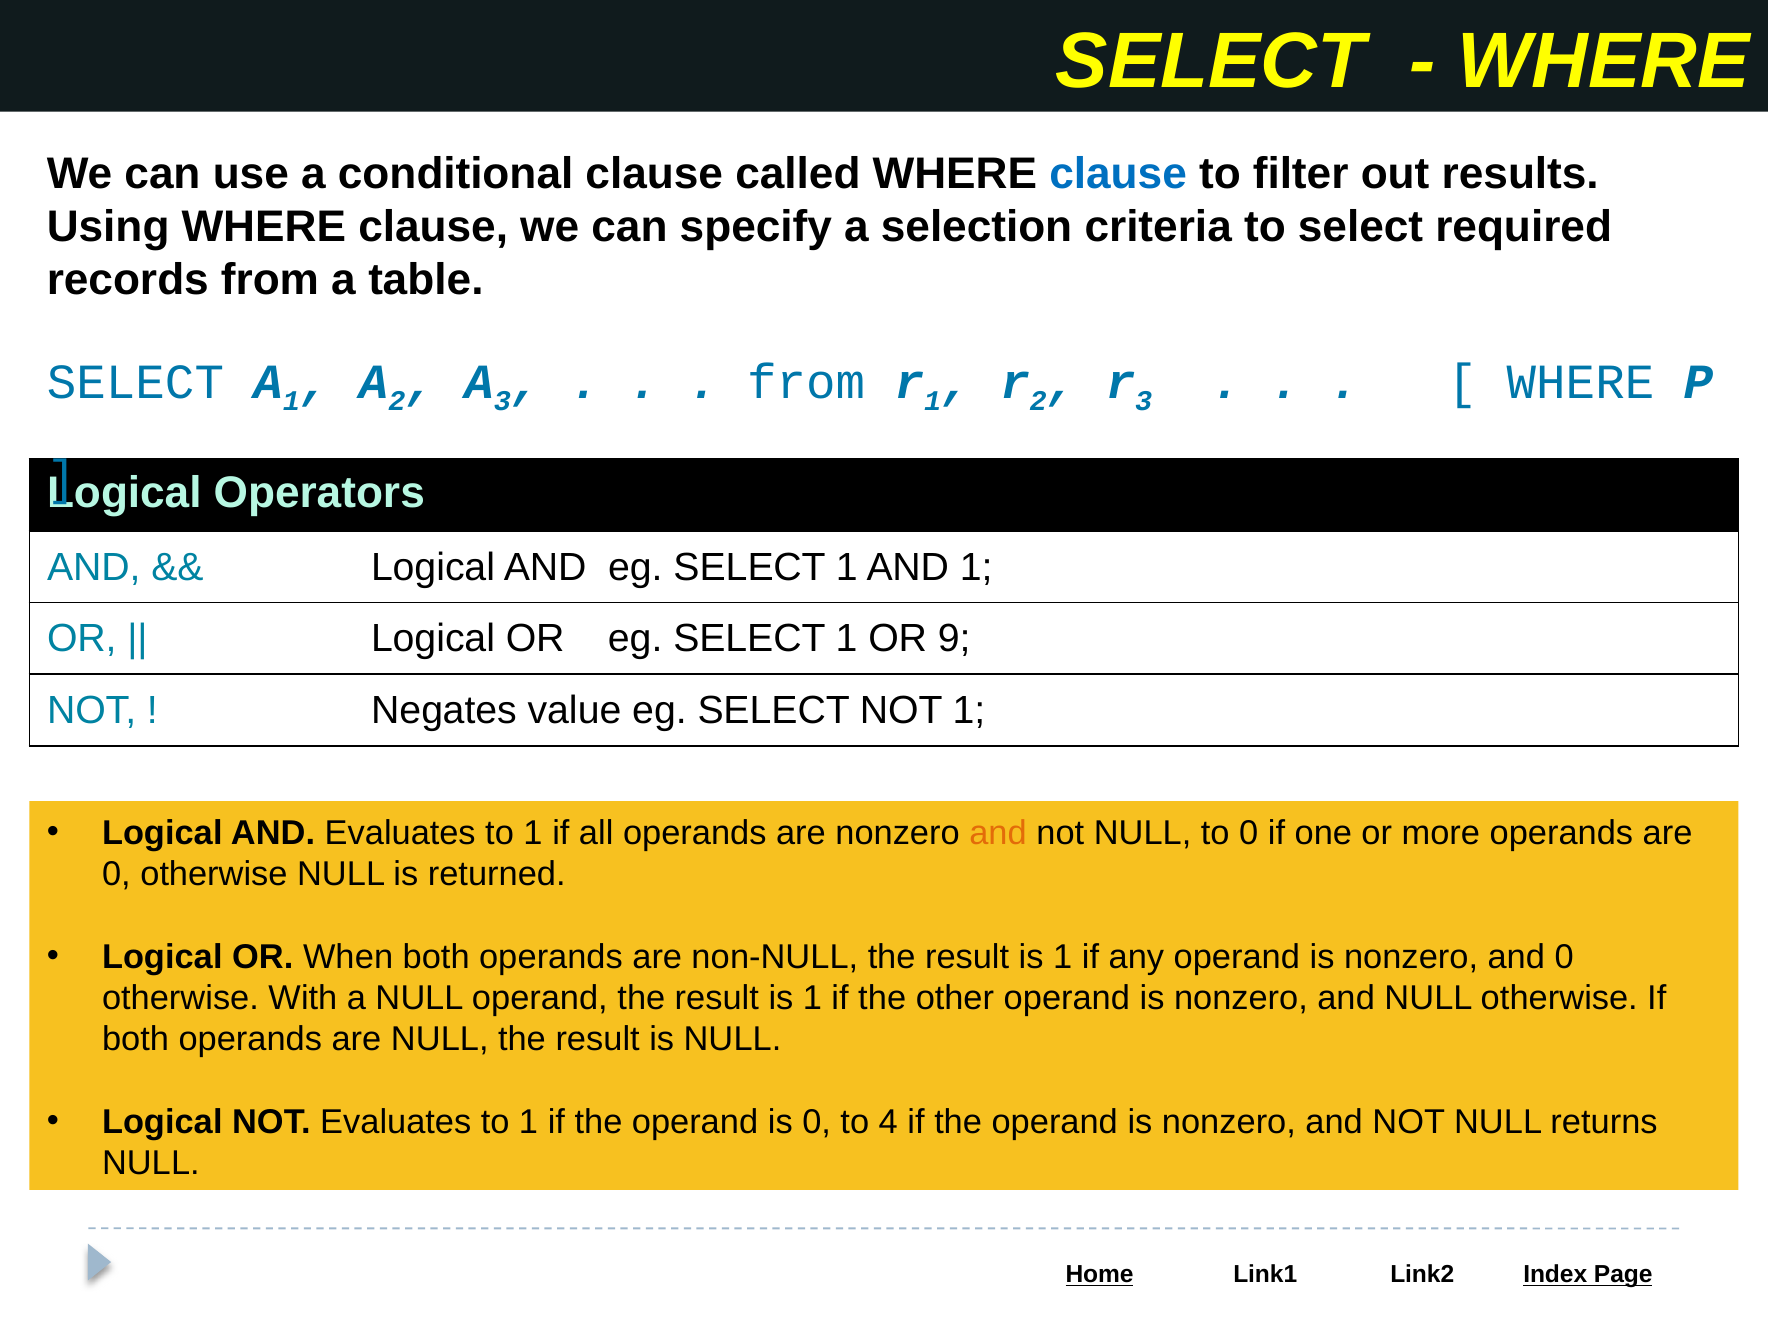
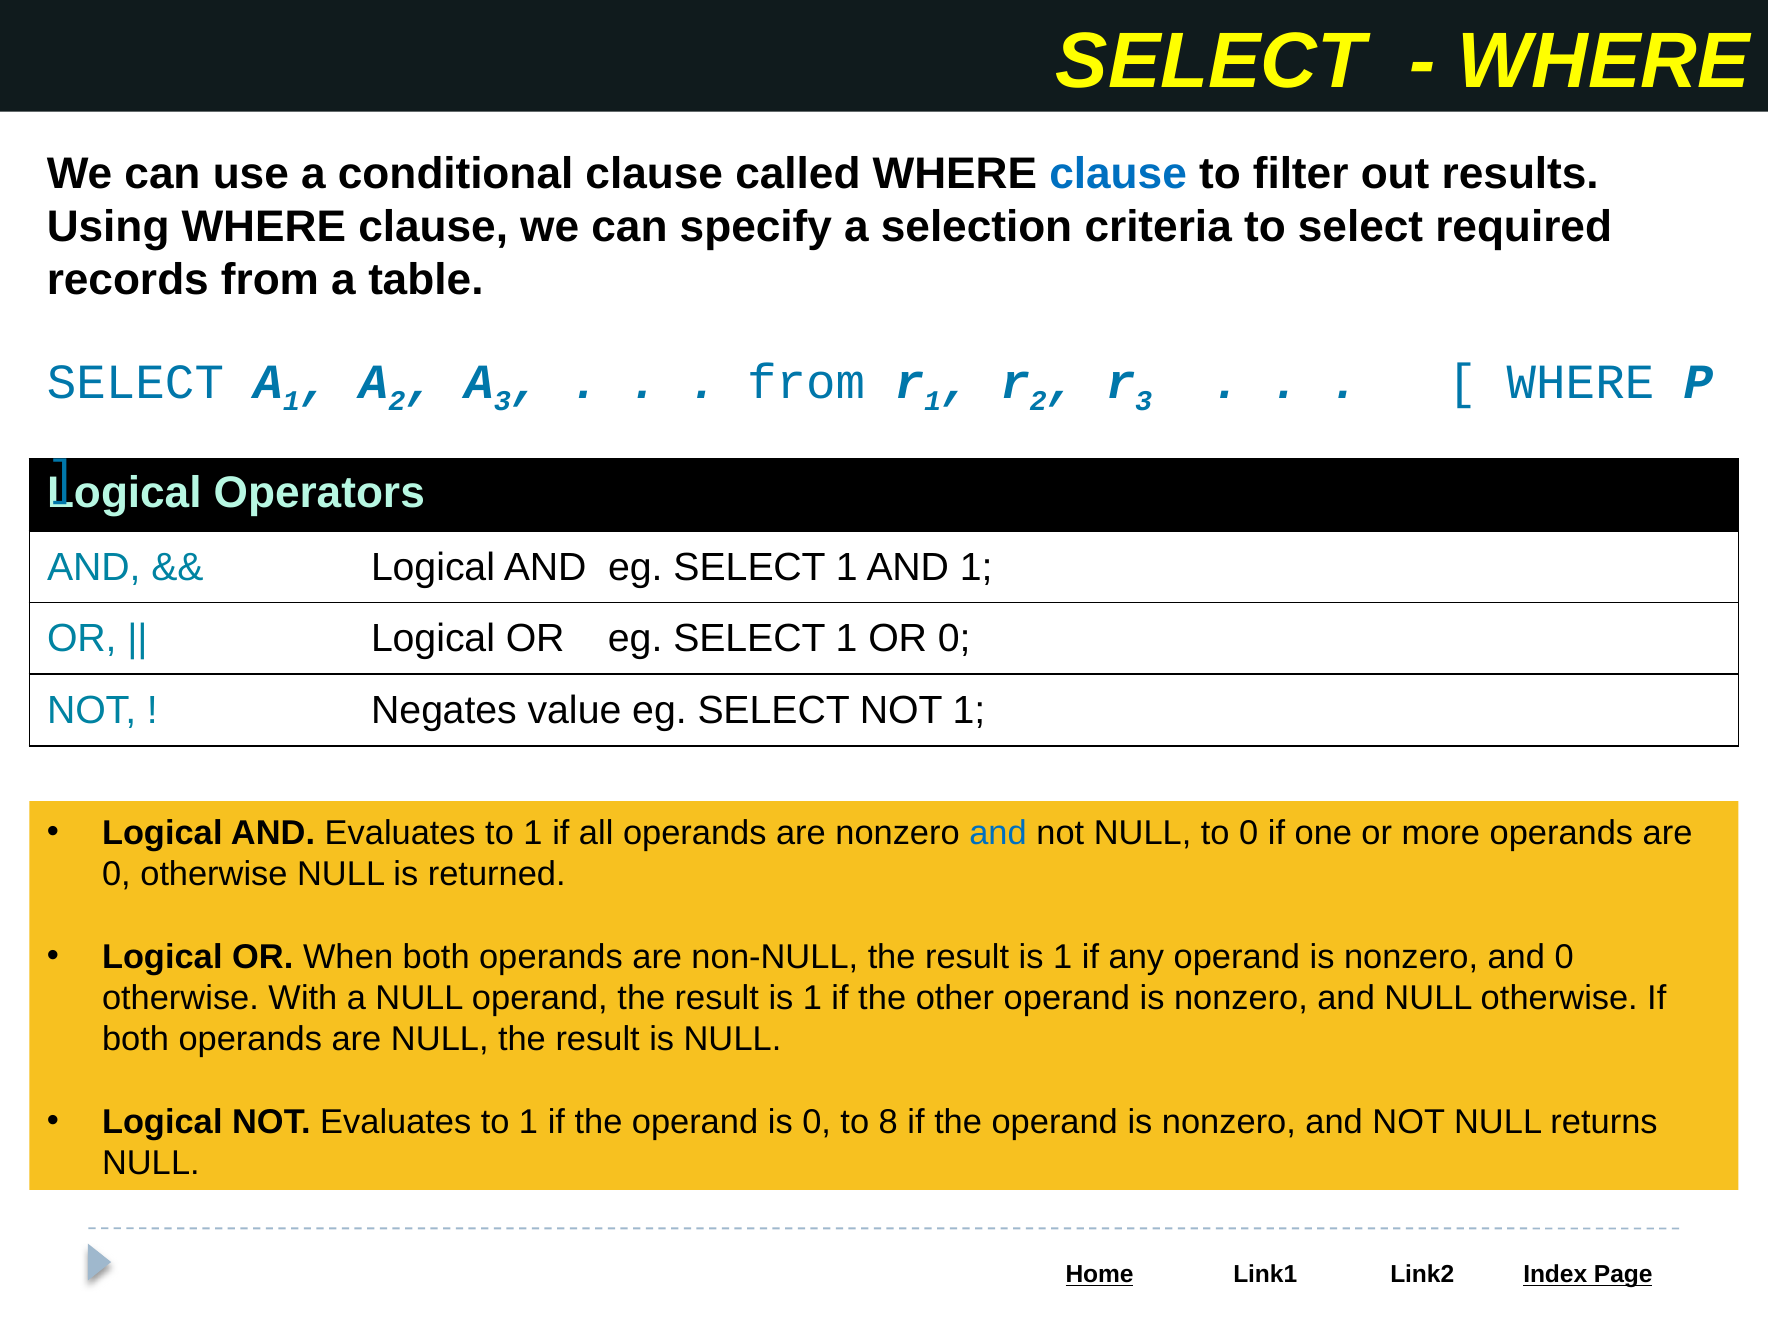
OR 9: 9 -> 0
and at (998, 833) colour: orange -> blue
4: 4 -> 8
